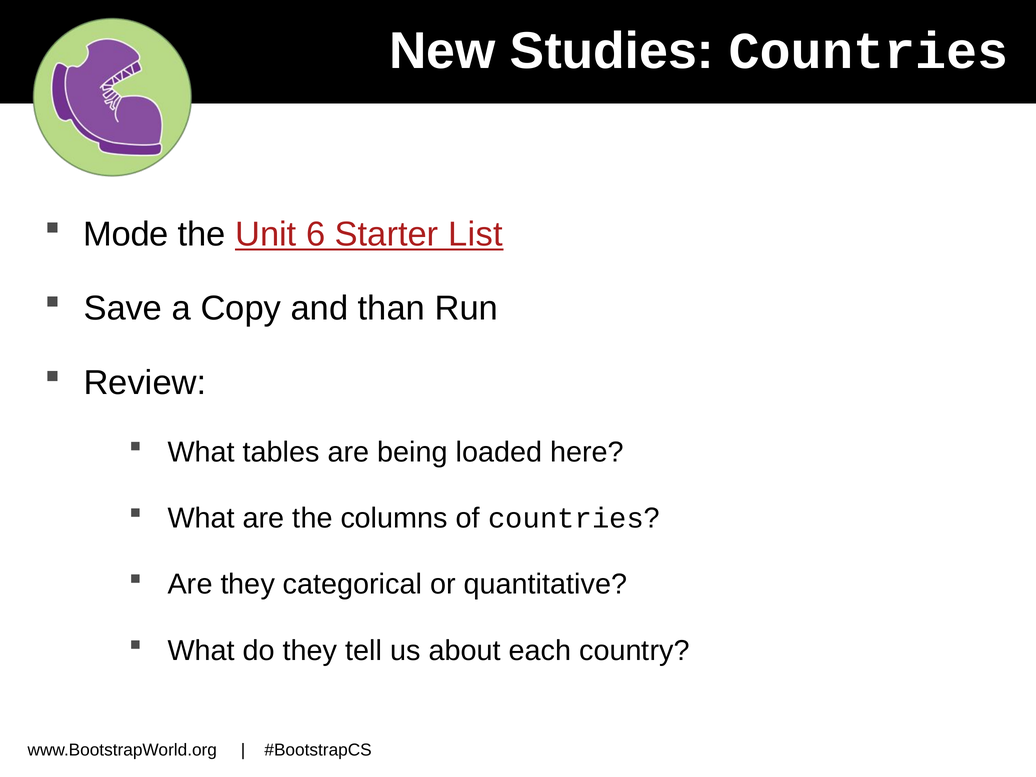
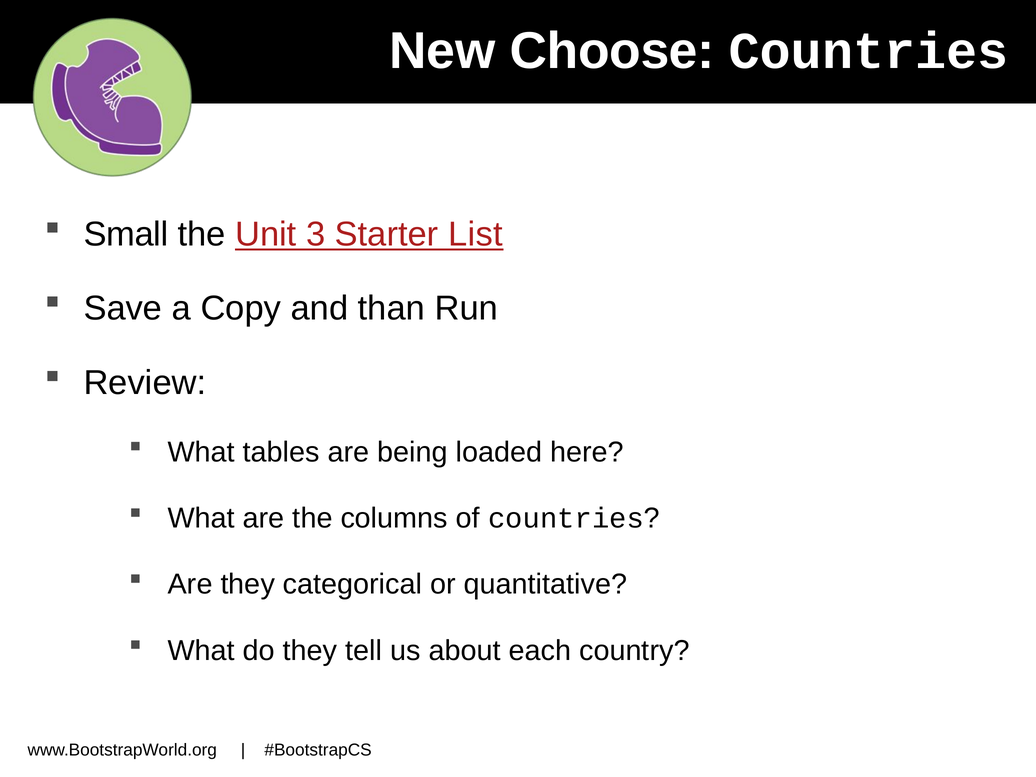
Studies: Studies -> Choose
Mode: Mode -> Small
6: 6 -> 3
